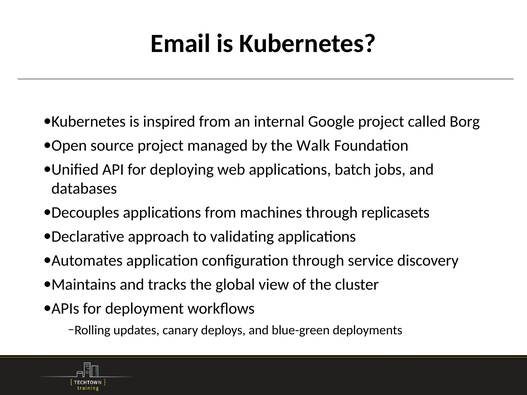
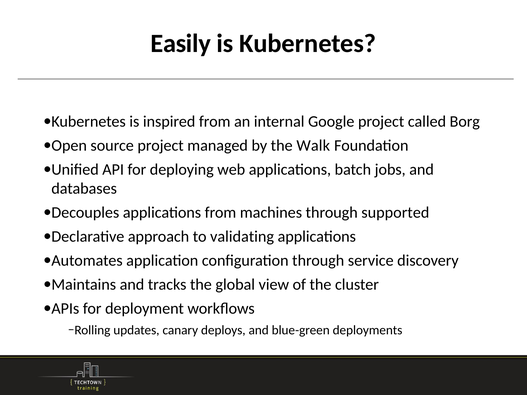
Email: Email -> Easily
replicasets: replicasets -> supported
